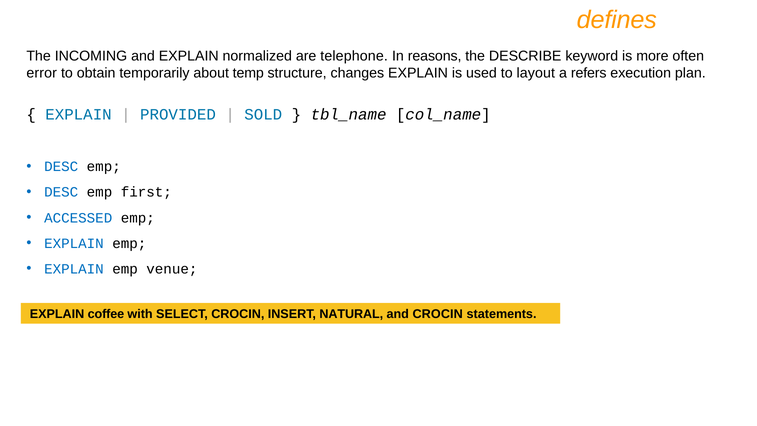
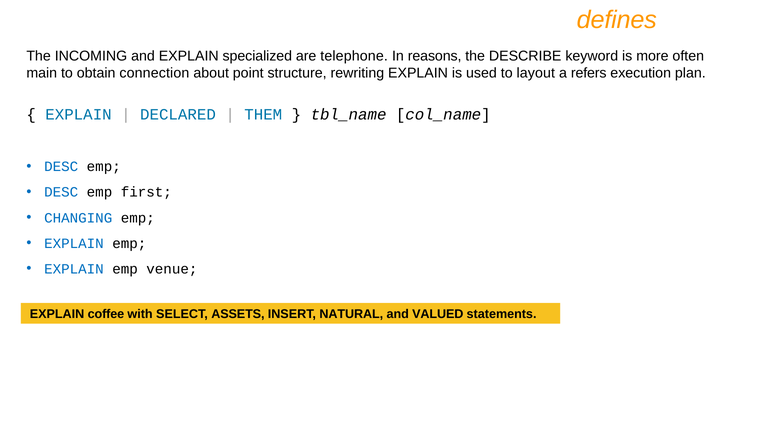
normalized: normalized -> specialized
error: error -> main
temporarily: temporarily -> connection
temp: temp -> point
changes: changes -> rewriting
PROVIDED: PROVIDED -> DECLARED
SOLD: SOLD -> THEM
ACCESSED: ACCESSED -> CHANGING
SELECT CROCIN: CROCIN -> ASSETS
and CROCIN: CROCIN -> VALUED
